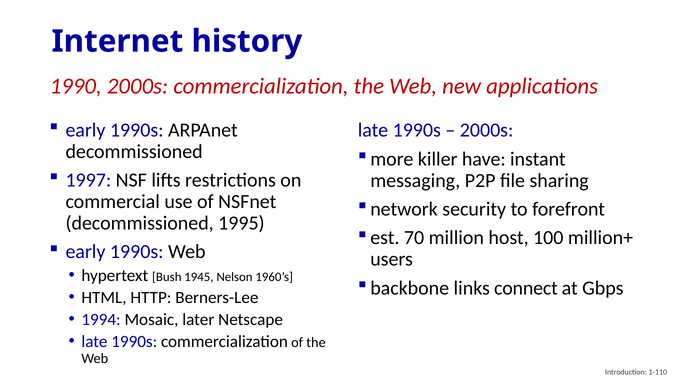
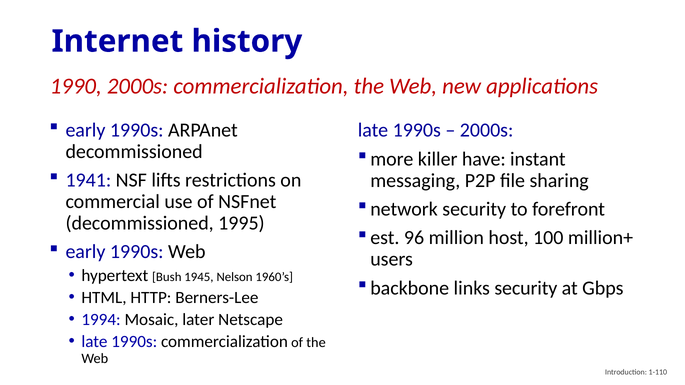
1997: 1997 -> 1941
70: 70 -> 96
links connect: connect -> security
